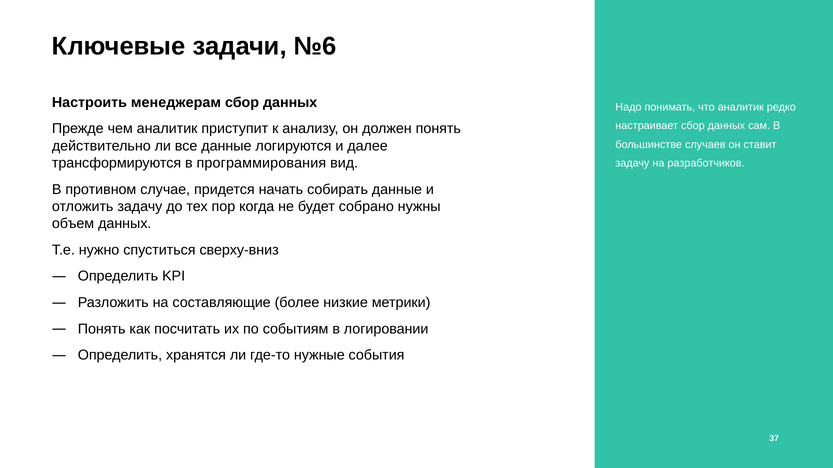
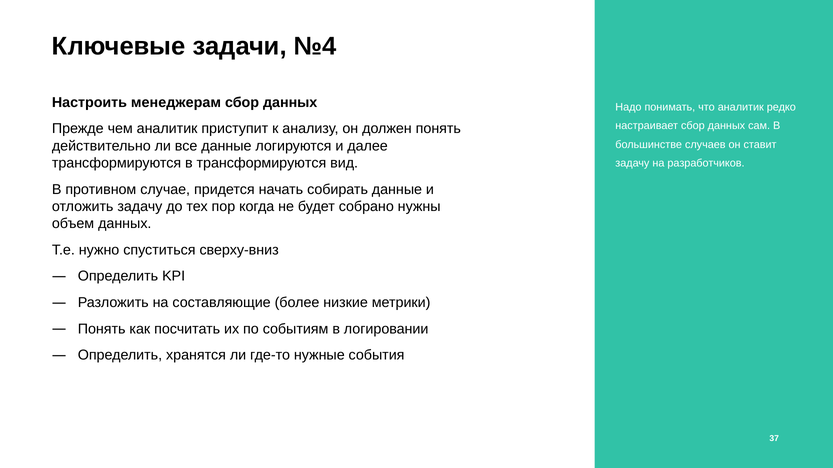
№6: №6 -> №4
в программирования: программирования -> трансформируются
